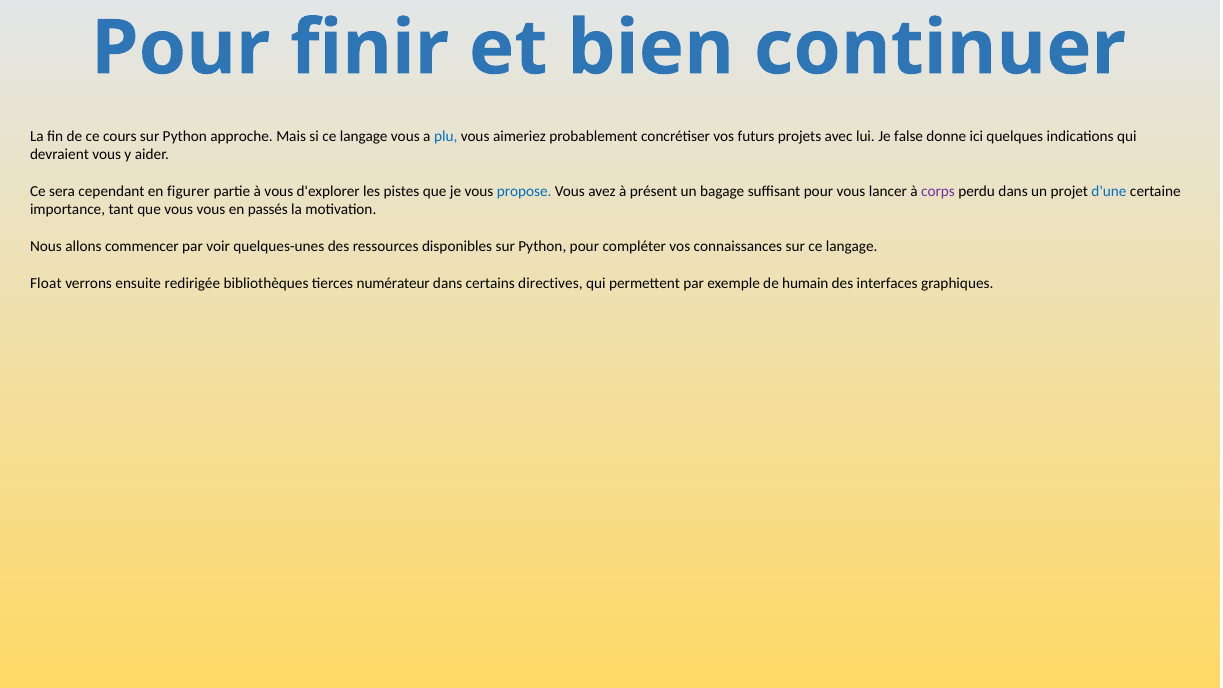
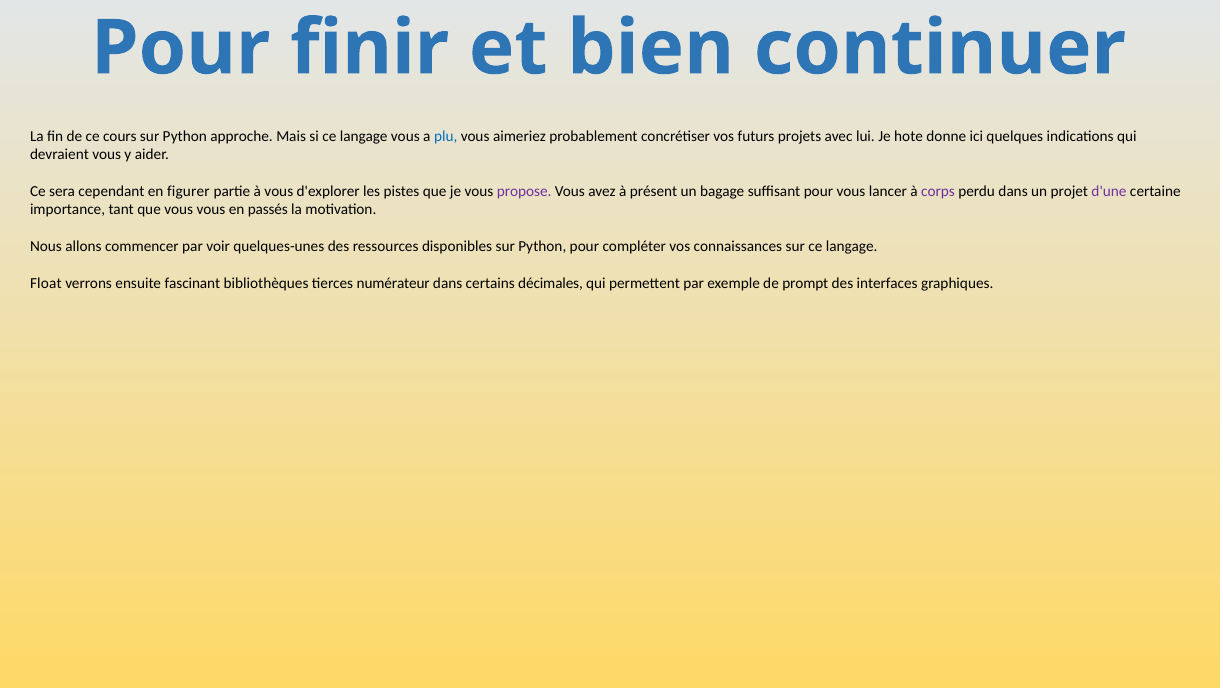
false: false -> hote
propose colour: blue -> purple
d'une colour: blue -> purple
redirigée: redirigée -> fascinant
directives: directives -> décimales
humain: humain -> prompt
